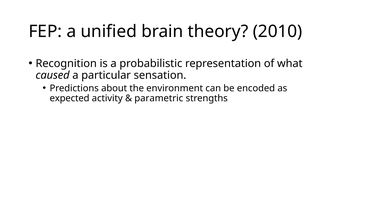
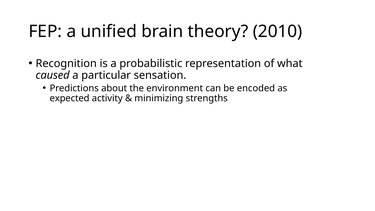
parametric: parametric -> minimizing
